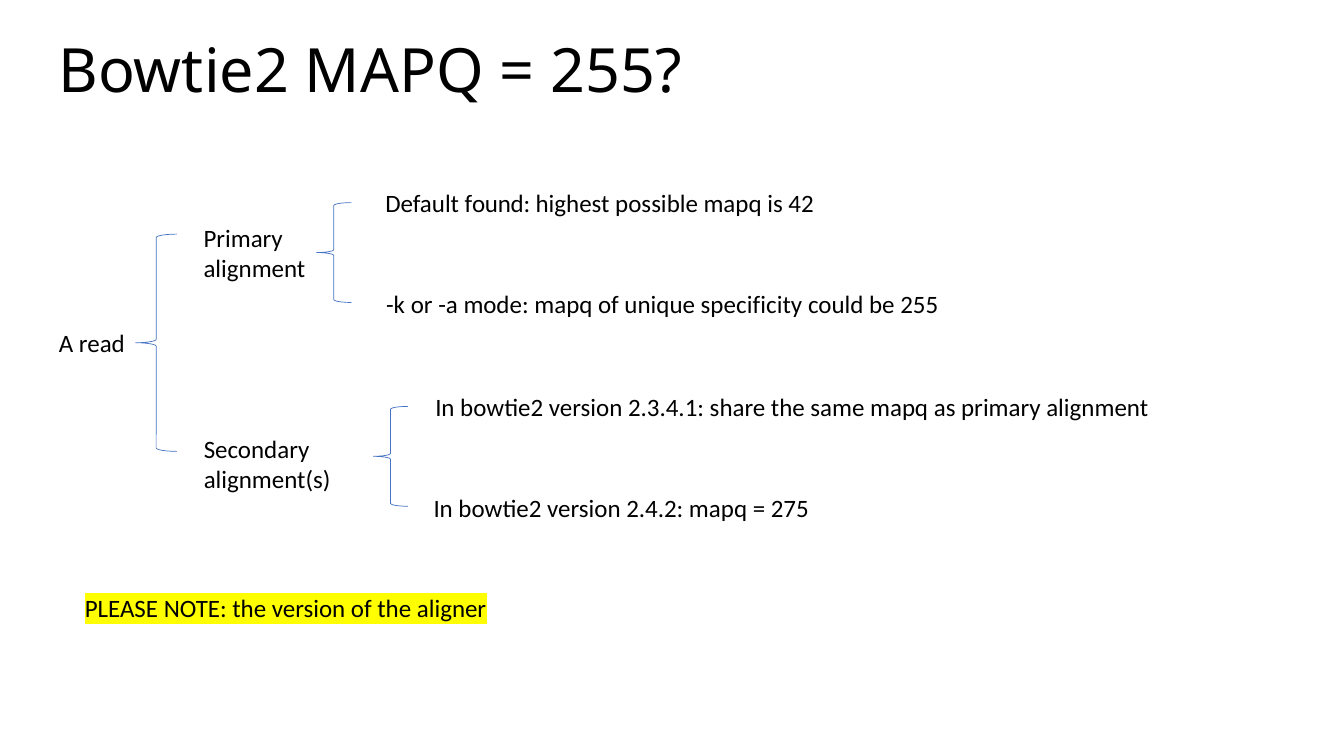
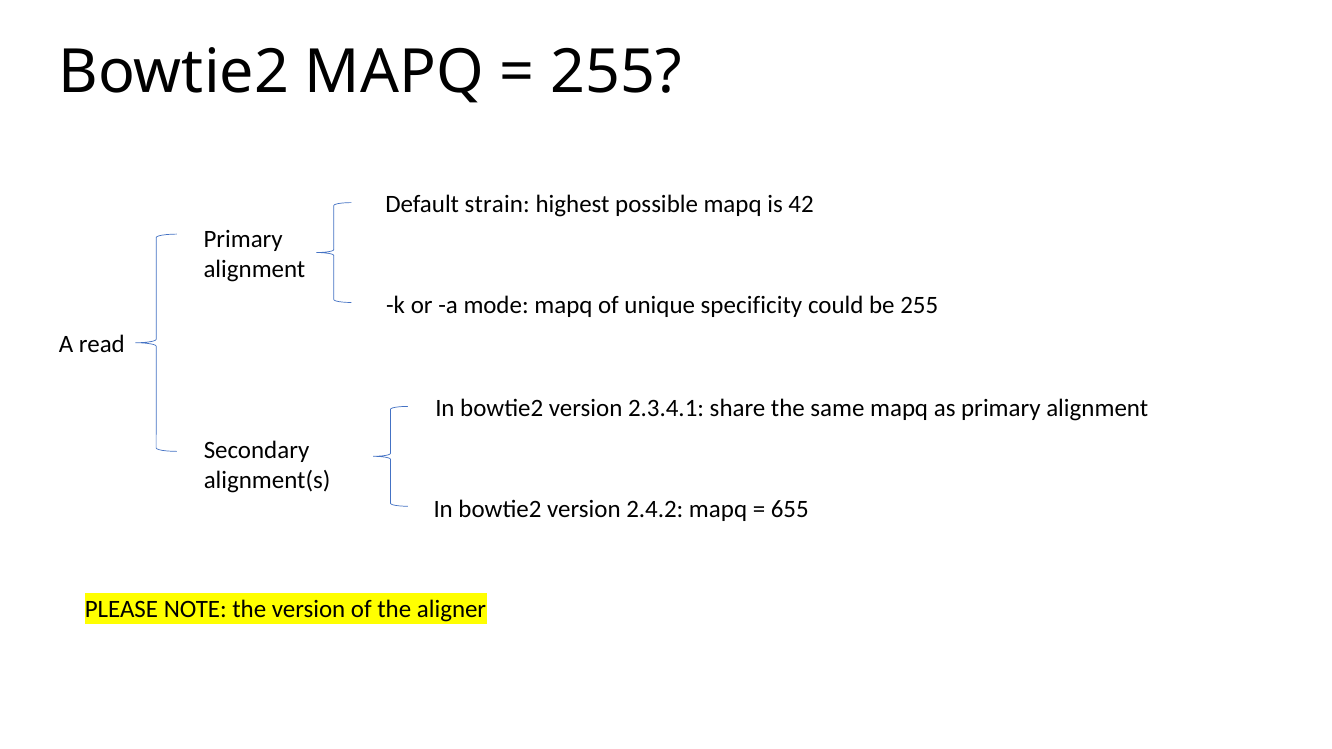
found: found -> strain
275: 275 -> 655
